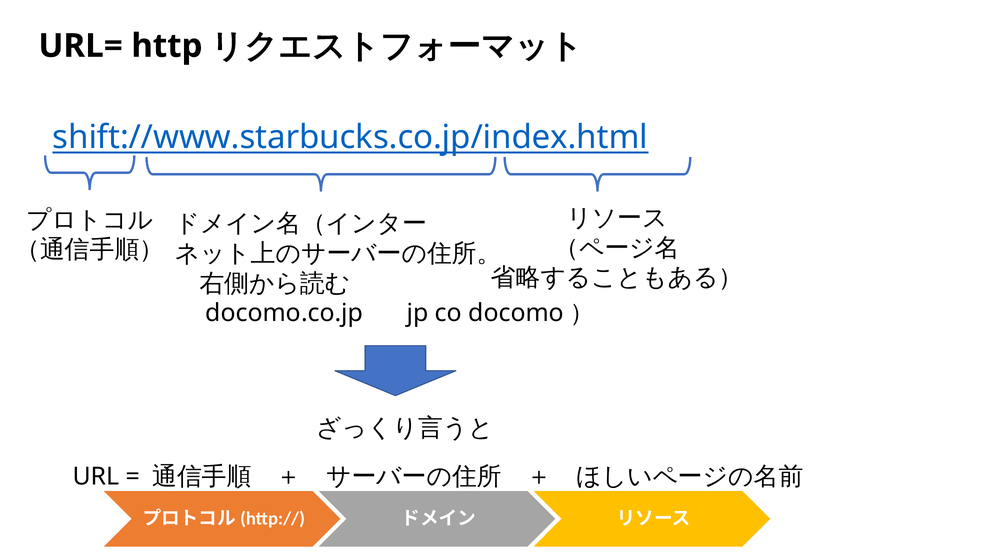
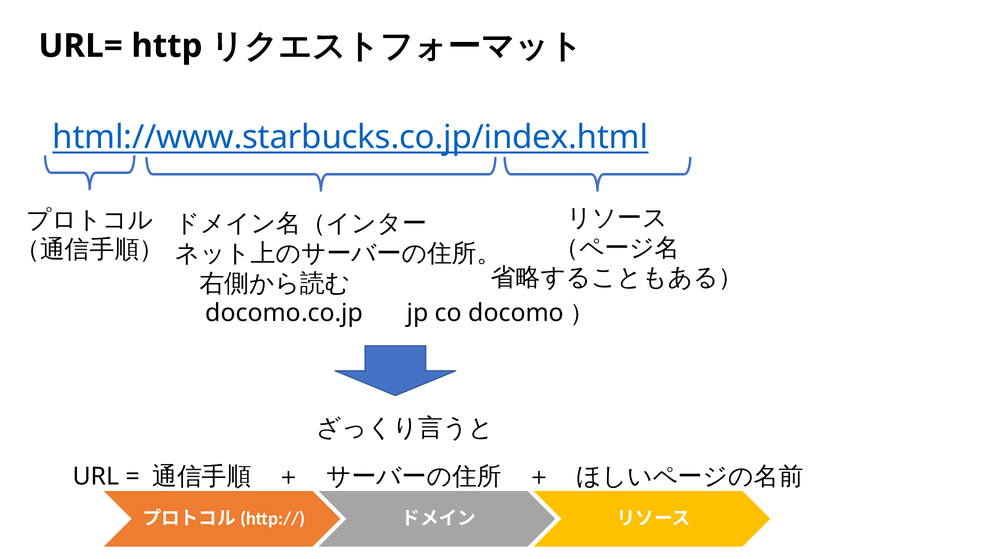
shift://www.starbucks.co.jp/index.html: shift://www.starbucks.co.jp/index.html -> html://www.starbucks.co.jp/index.html
